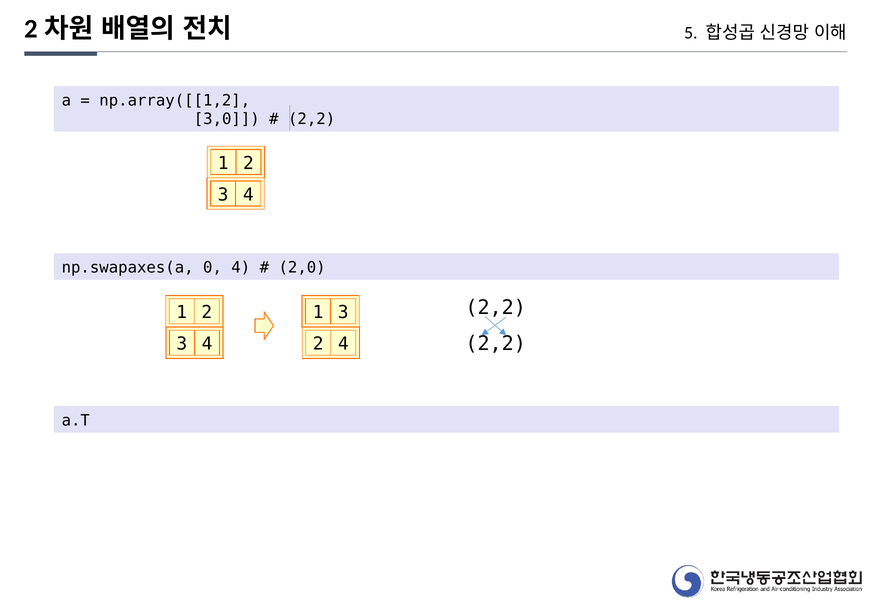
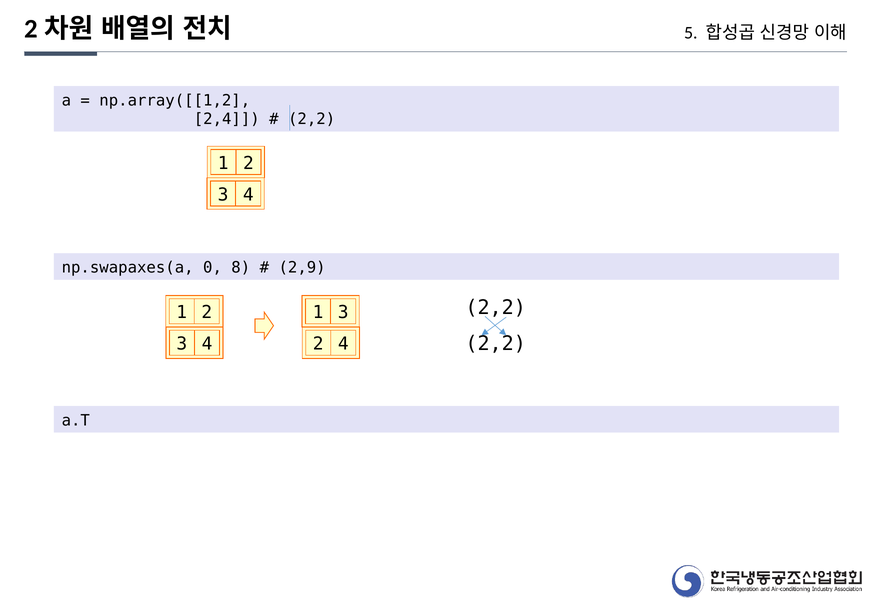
3,0: 3,0 -> 2,4
0 4: 4 -> 8
2,0: 2,0 -> 2,9
